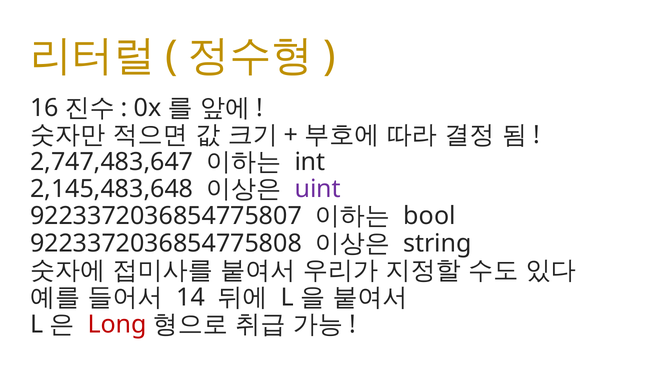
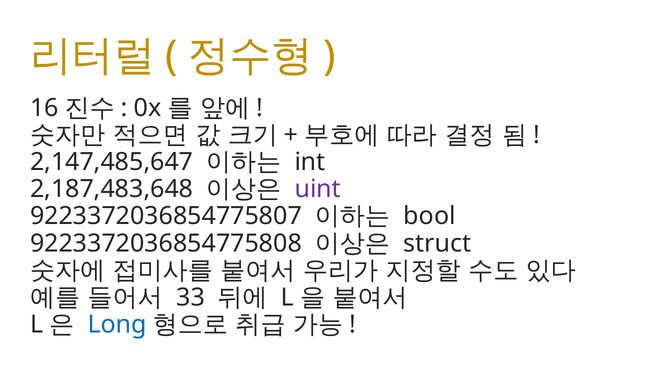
2,747,483,647: 2,747,483,647 -> 2,147,485,647
2,145,483,648: 2,145,483,648 -> 2,187,483,648
string: string -> struct
14: 14 -> 33
Long colour: red -> blue
